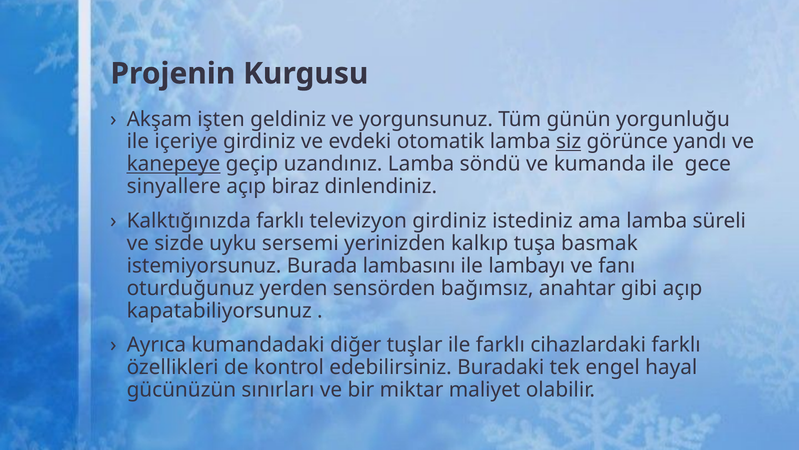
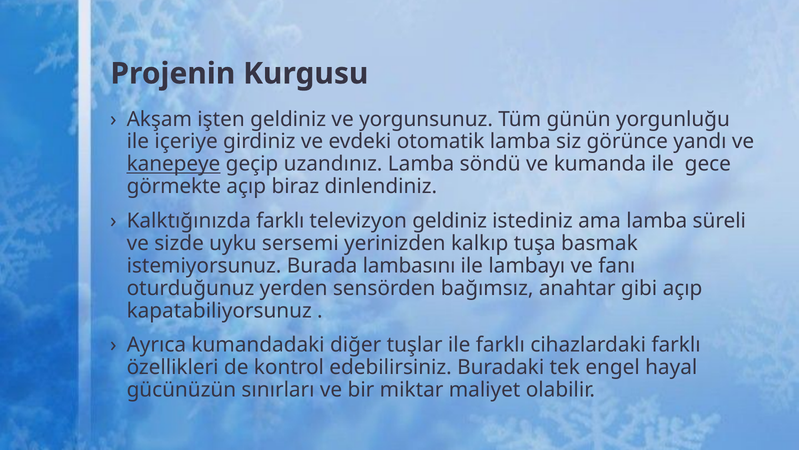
siz underline: present -> none
sinyallere: sinyallere -> görmekte
televizyon girdiniz: girdiniz -> geldiniz
